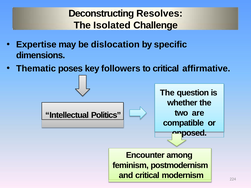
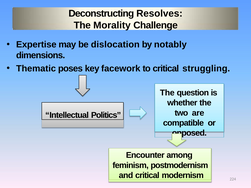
Isolated: Isolated -> Morality
specific: specific -> notably
followers: followers -> facework
affirmative: affirmative -> struggling
